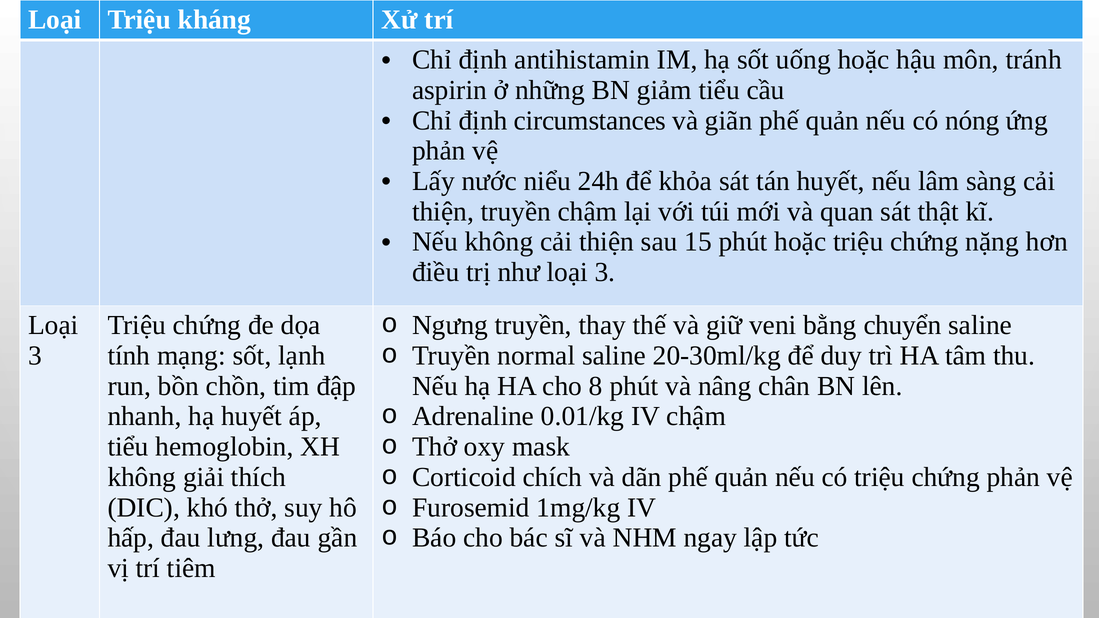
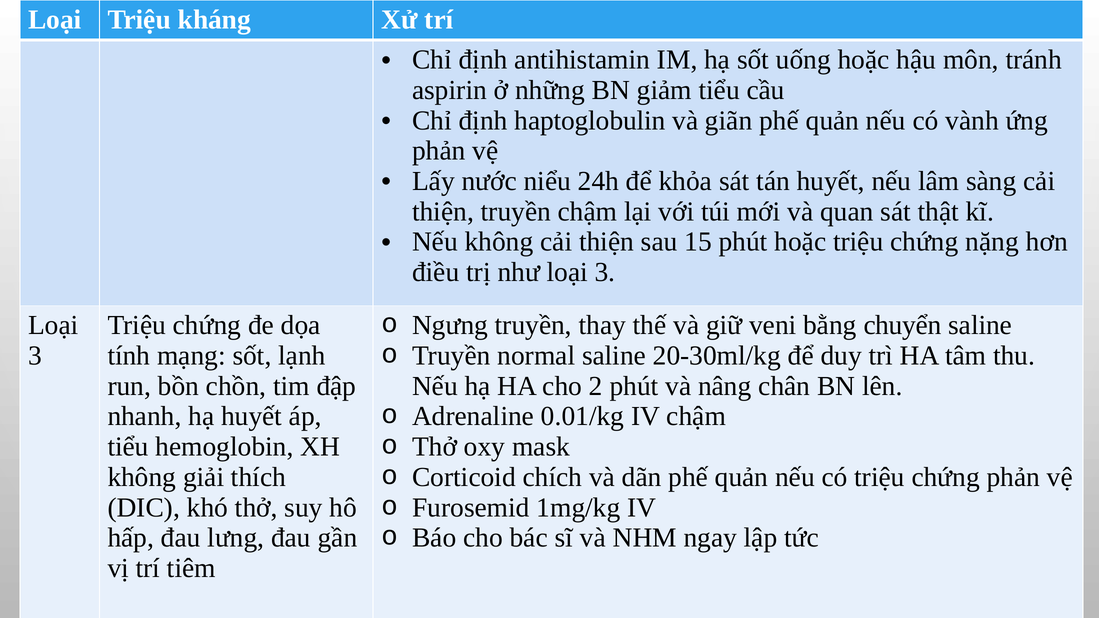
circumstances: circumstances -> haptoglobulin
nóng: nóng -> vành
8: 8 -> 2
